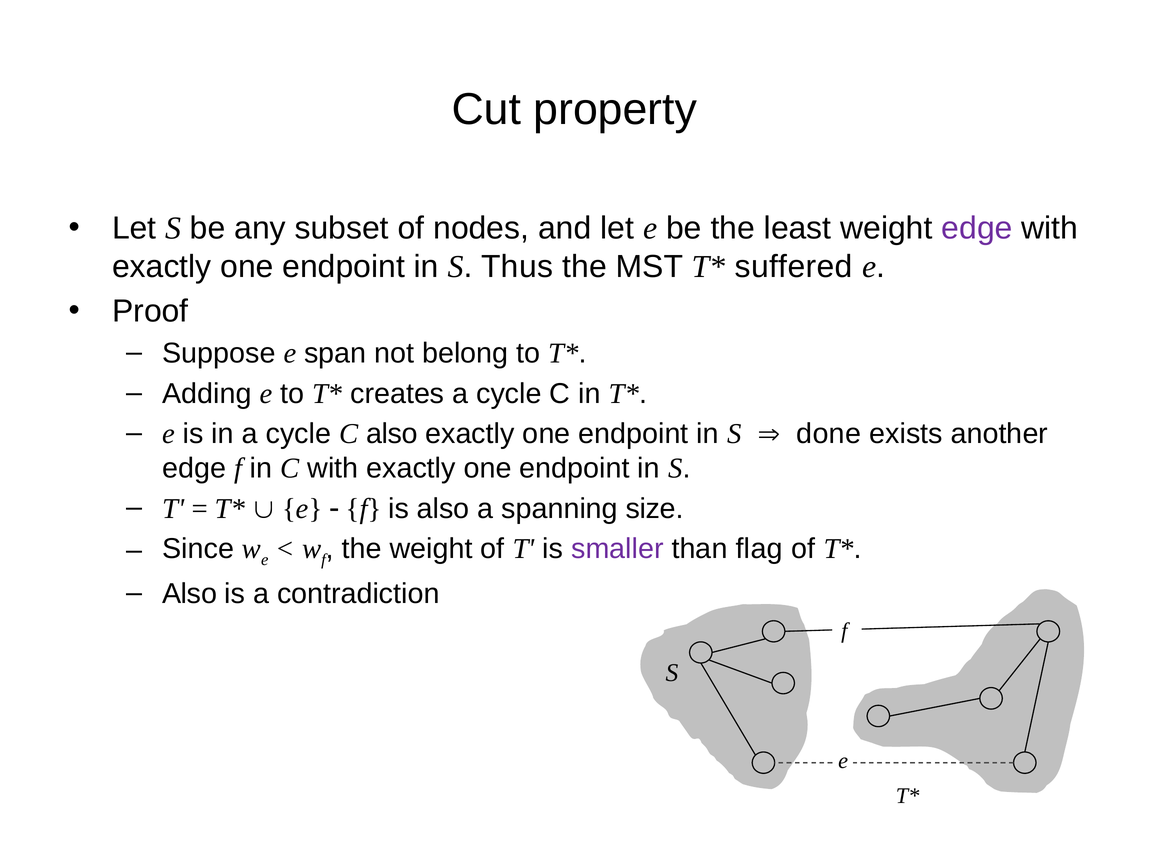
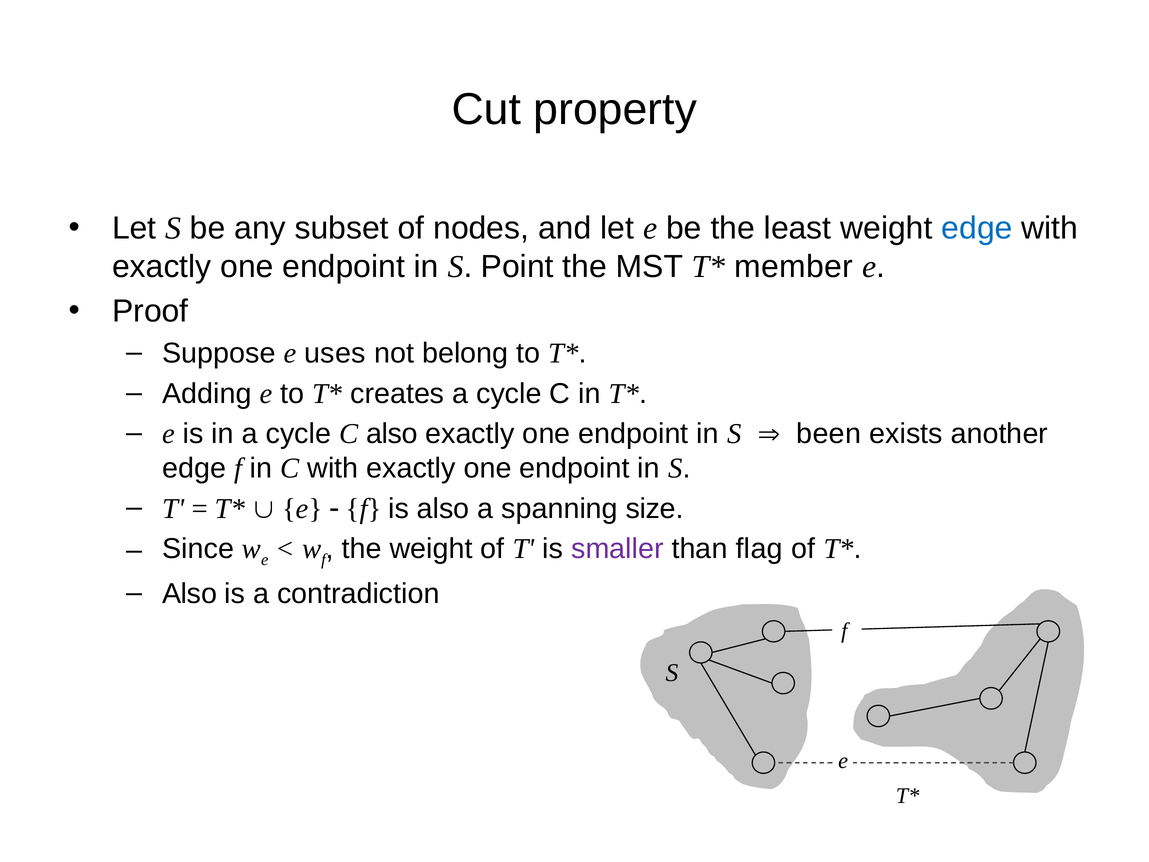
edge at (977, 228) colour: purple -> blue
Thus: Thus -> Point
suffered: suffered -> member
span: span -> uses
done: done -> been
